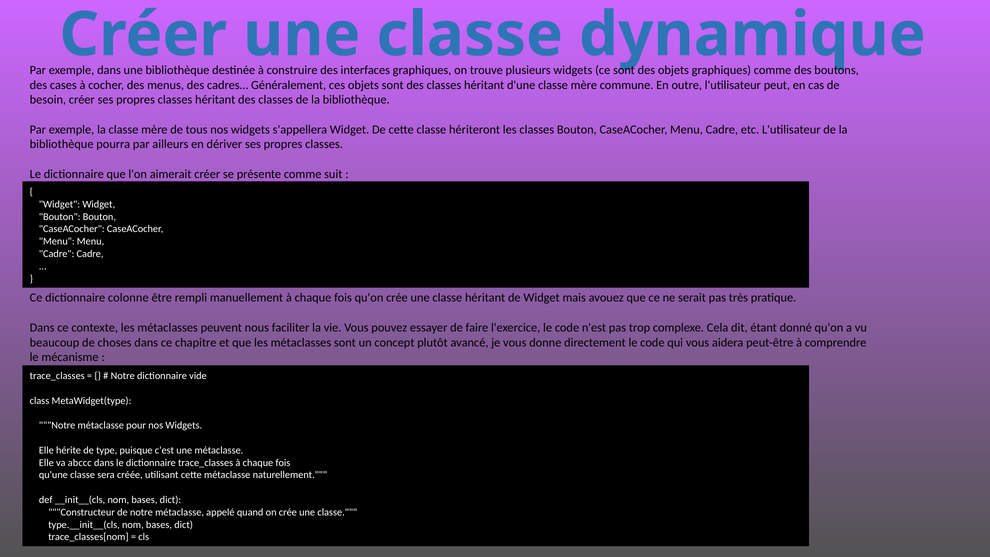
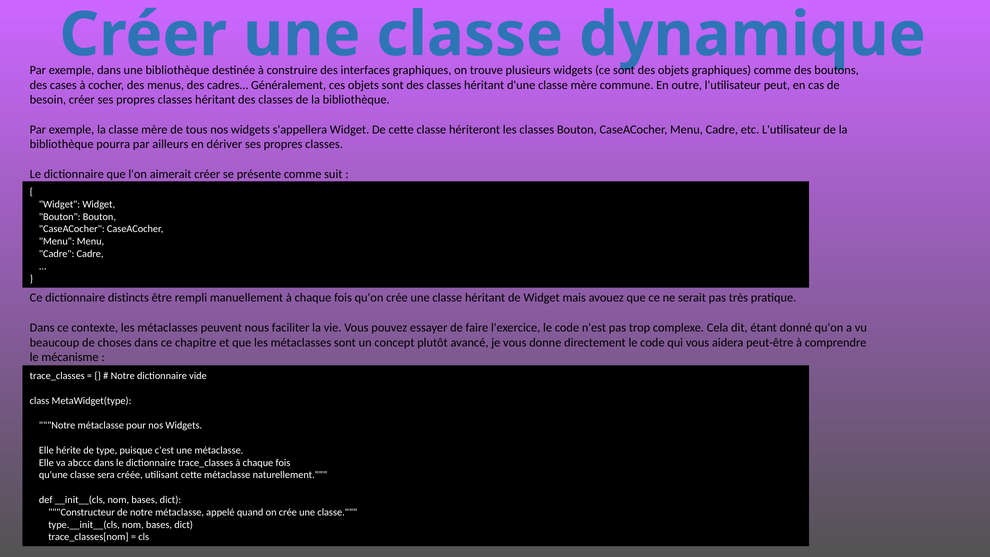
colonne: colonne -> distincts
